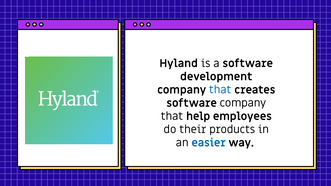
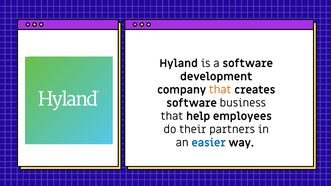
that at (220, 90) colour: blue -> orange
software company: company -> business
products: products -> partners
